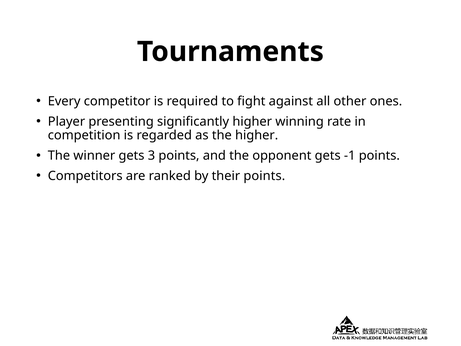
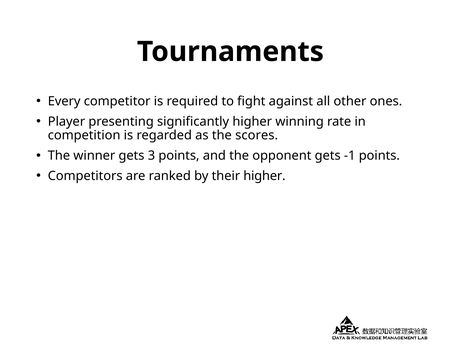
the higher: higher -> scores
their points: points -> higher
